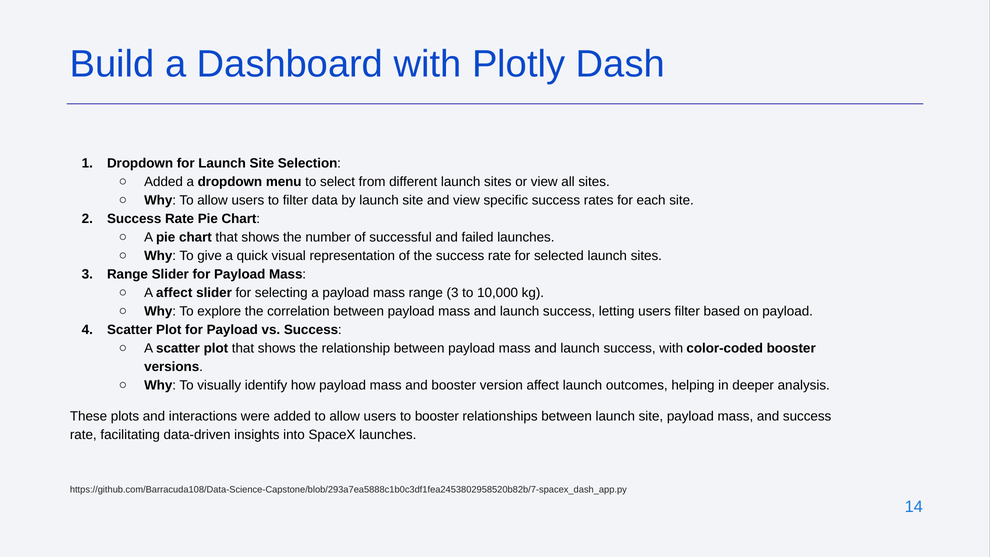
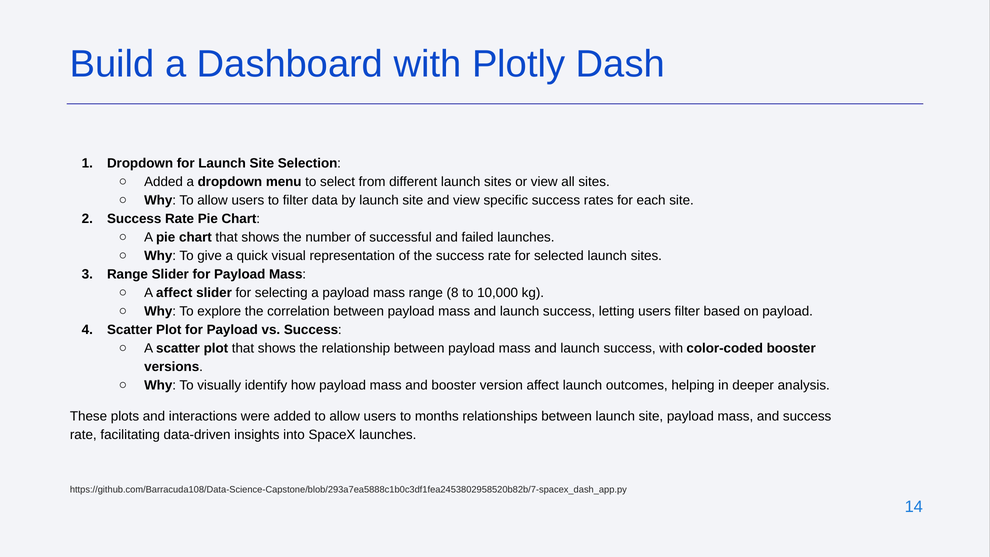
range 3: 3 -> 8
to booster: booster -> months
